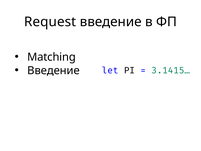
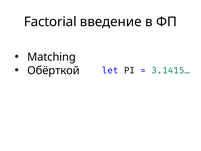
Request: Request -> Factorial
Введение at (54, 70): Введение -> Обёрткой
